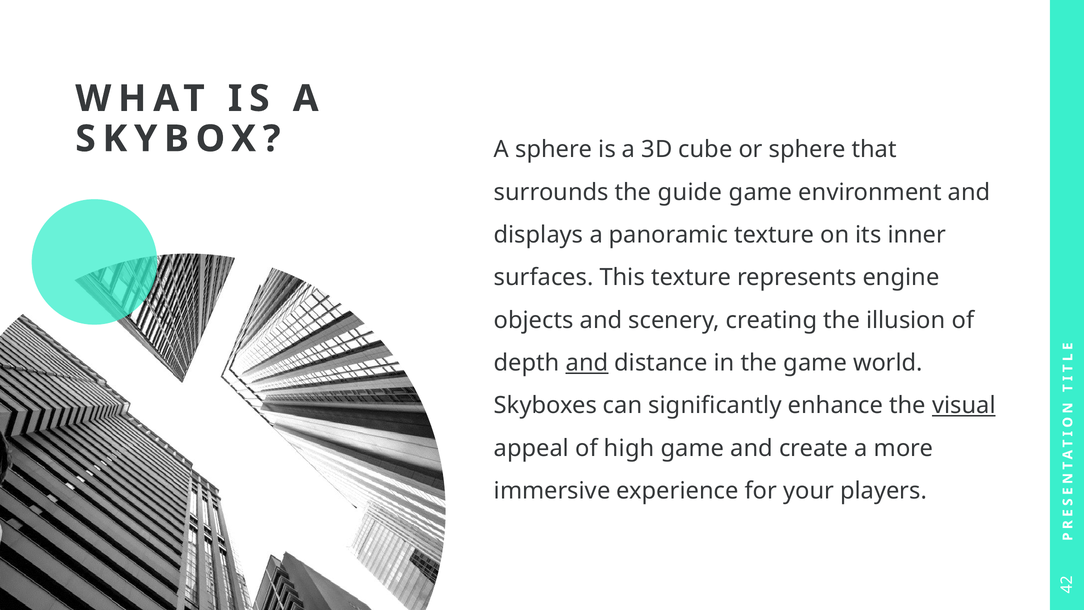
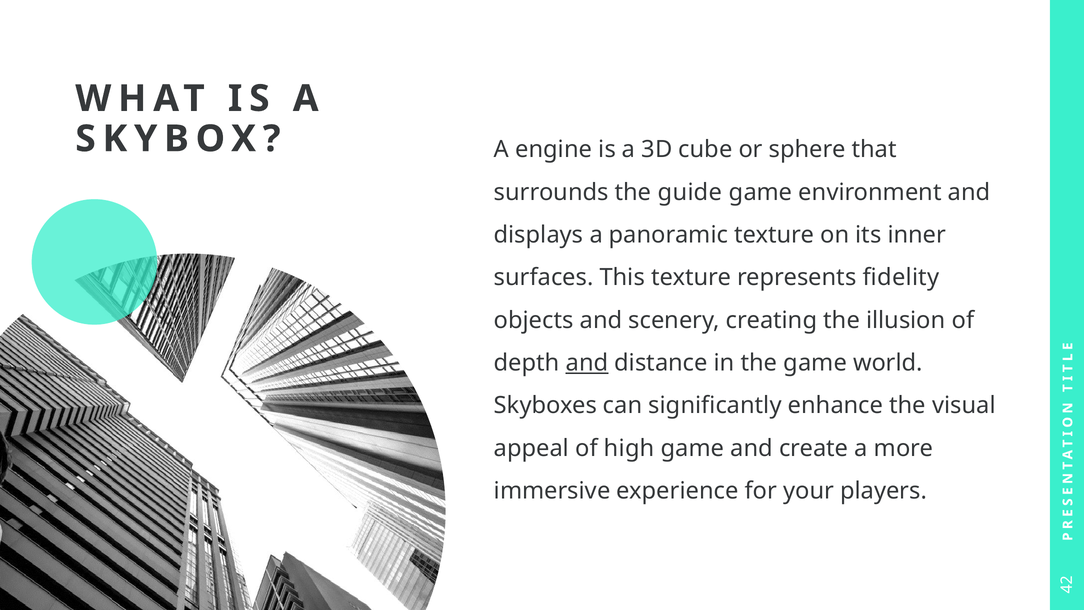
A sphere: sphere -> engine
engine: engine -> fidelity
visual underline: present -> none
